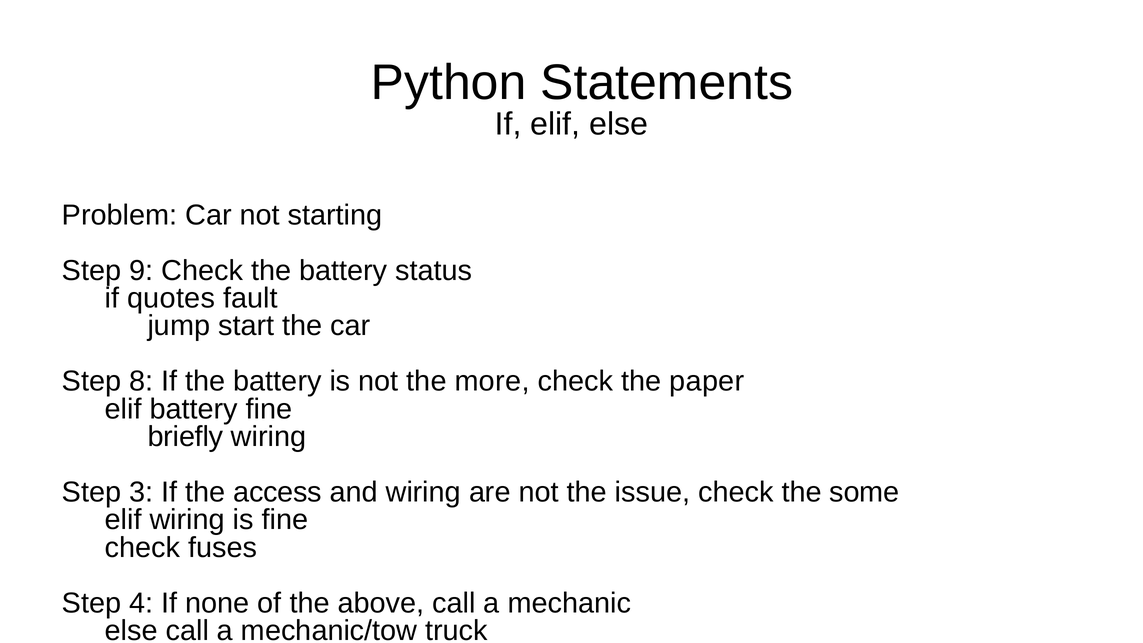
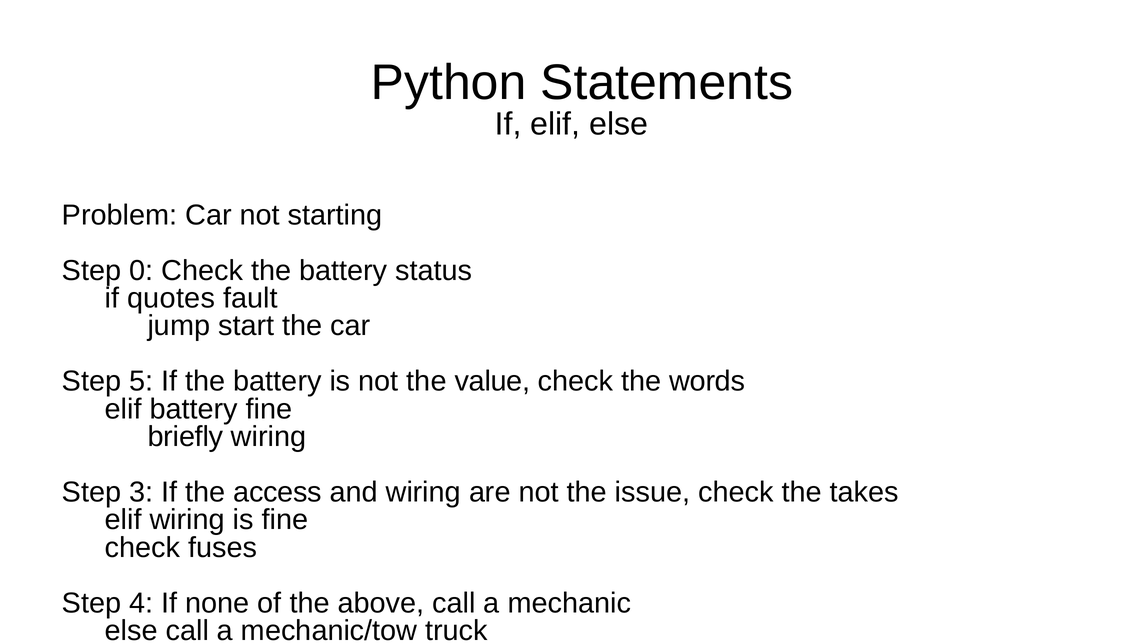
9: 9 -> 0
8: 8 -> 5
more: more -> value
paper: paper -> words
some: some -> takes
